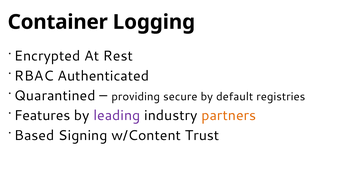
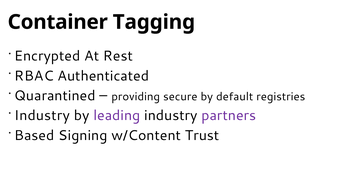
Logging: Logging -> Tagging
Features at (42, 116): Features -> Industry
partners colour: orange -> purple
